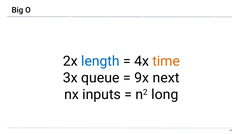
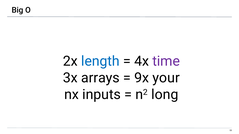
time colour: orange -> purple
queue: queue -> arrays
next: next -> your
